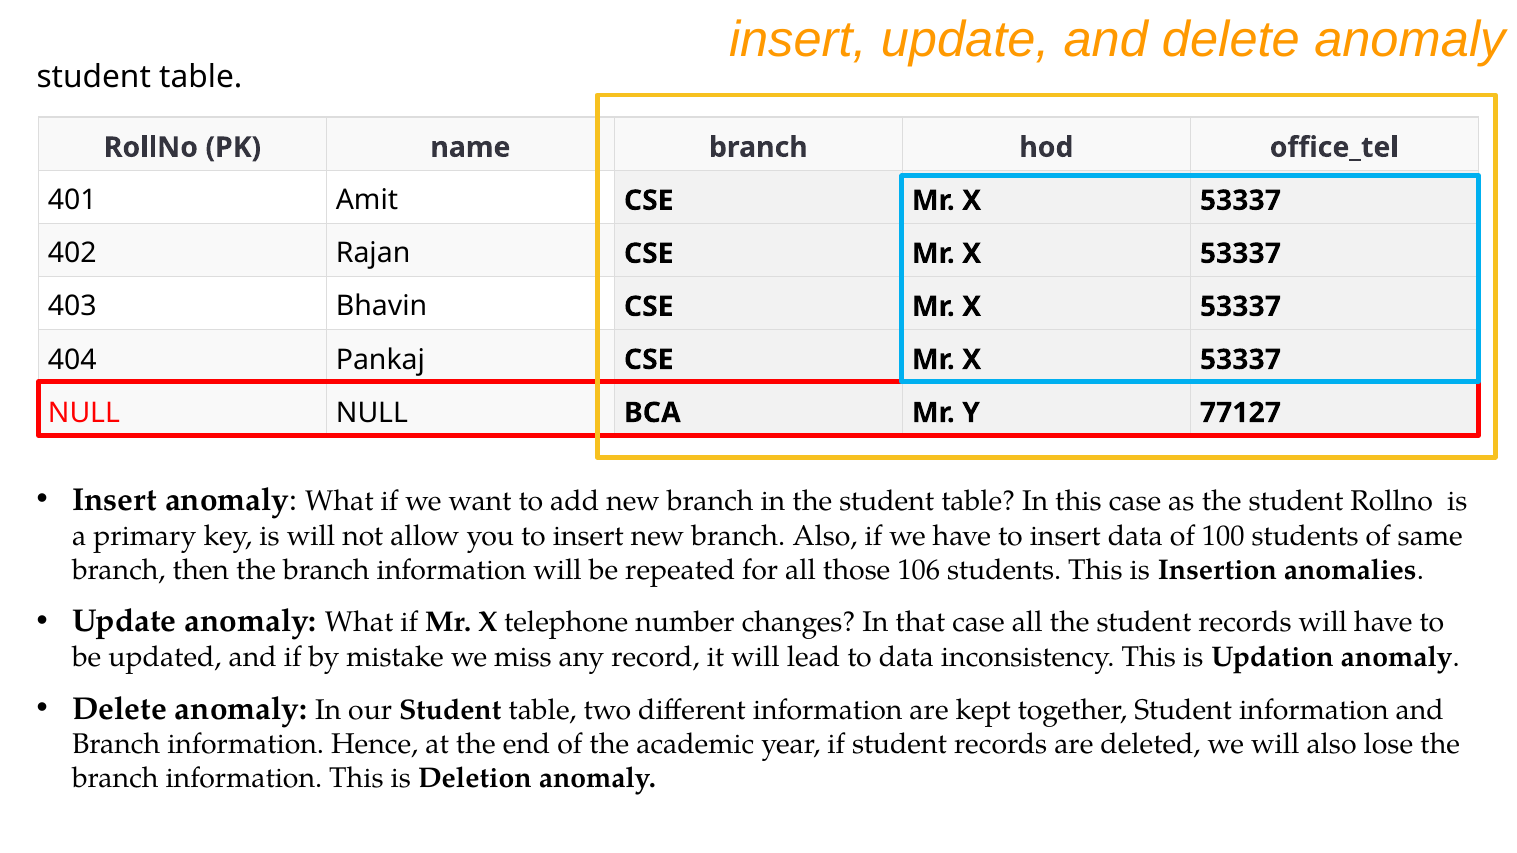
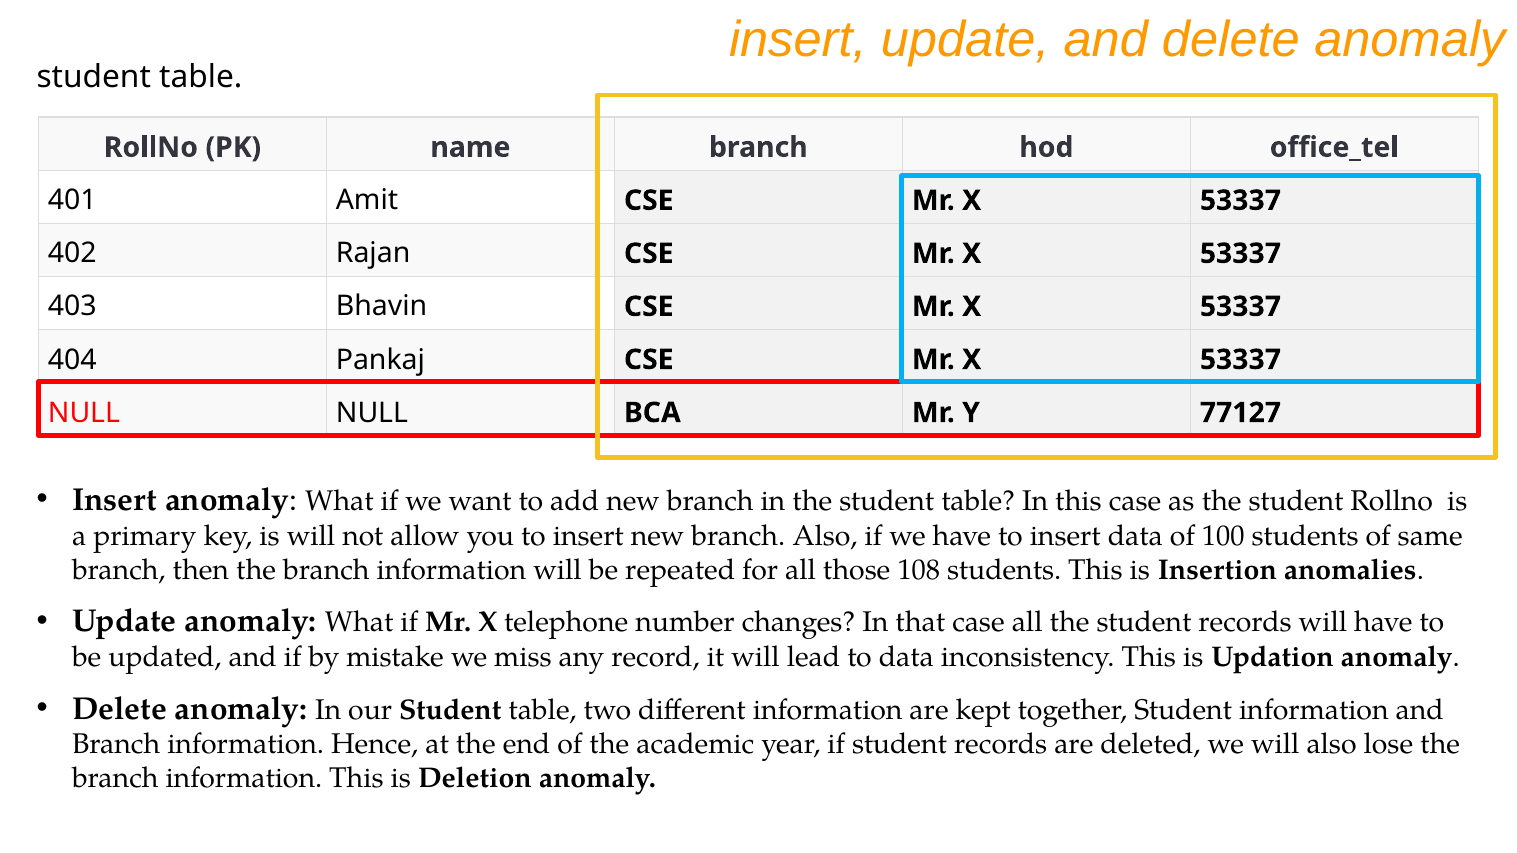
106: 106 -> 108
